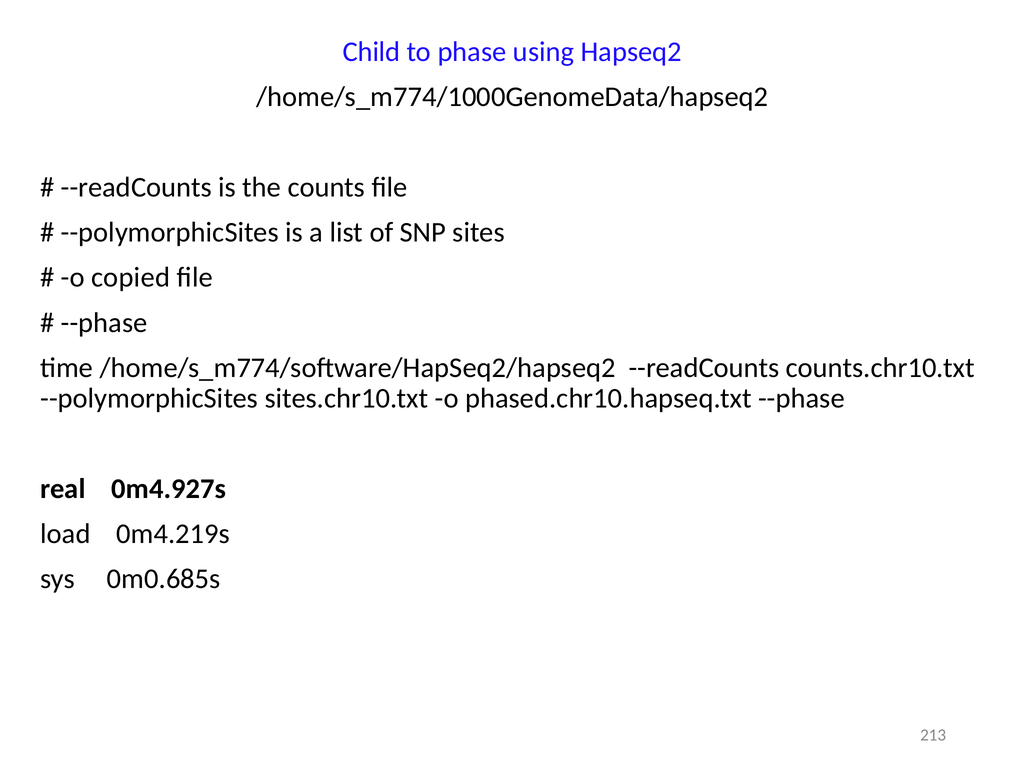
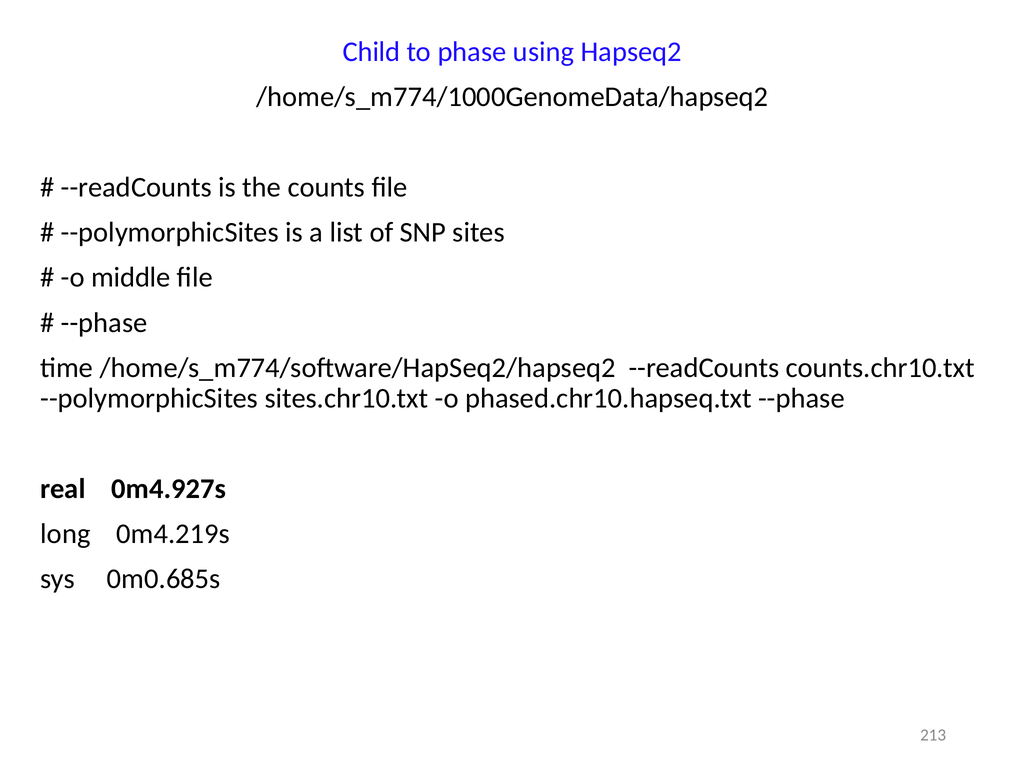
copied: copied -> middle
load: load -> long
